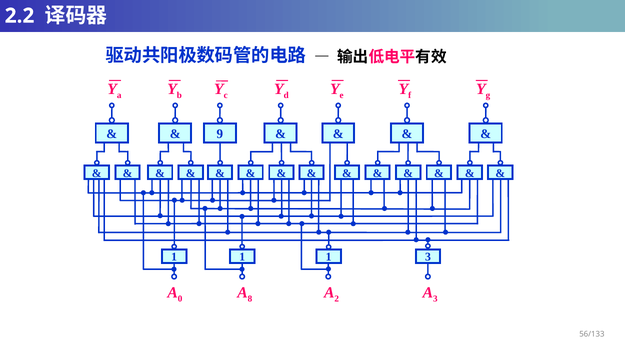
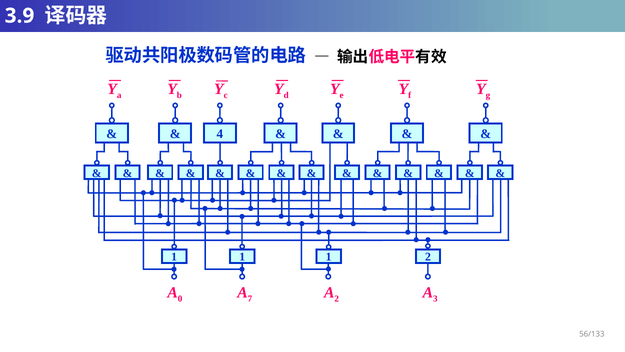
2.2: 2.2 -> 3.9
9: 9 -> 4
1 3: 3 -> 2
8: 8 -> 7
